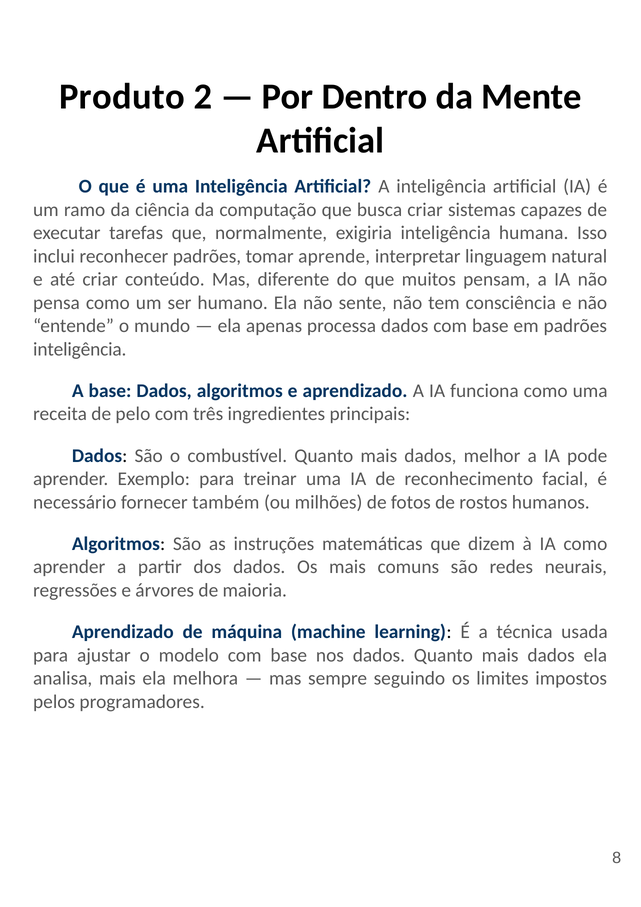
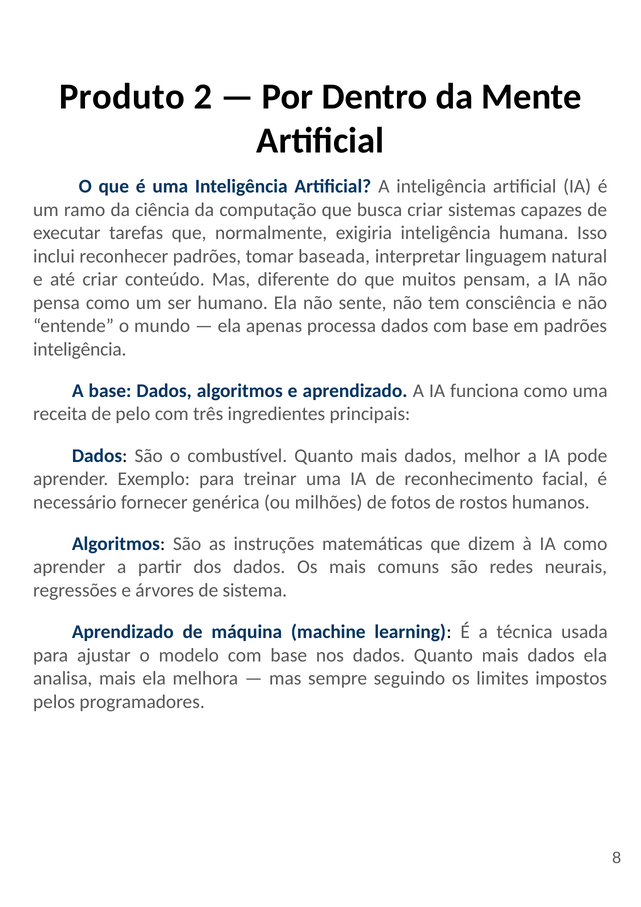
aprende: aprende -> baseada
também: também -> genérica
maioria: maioria -> sistema
